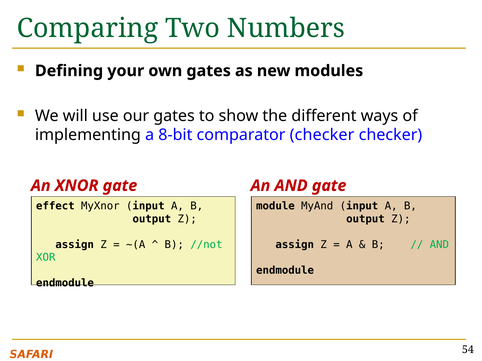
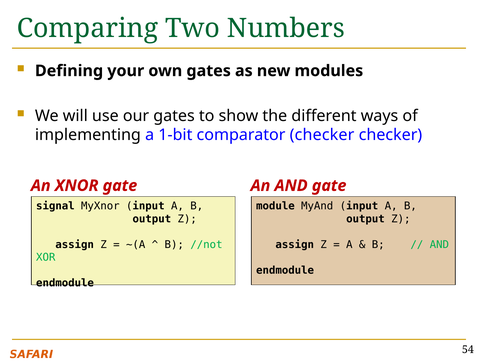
8-bit: 8-bit -> 1-bit
effect: effect -> signal
